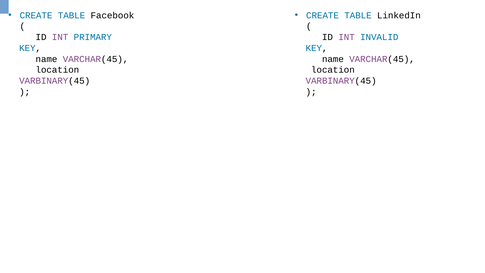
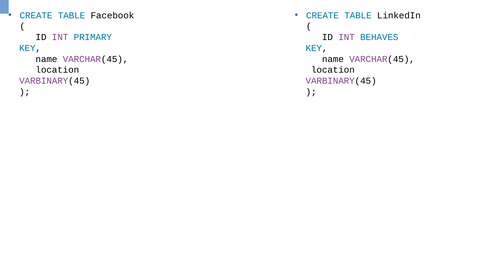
INVALID: INVALID -> BEHAVES
